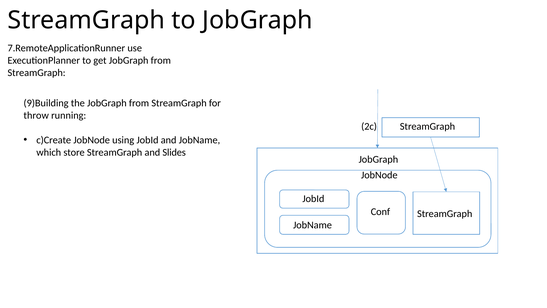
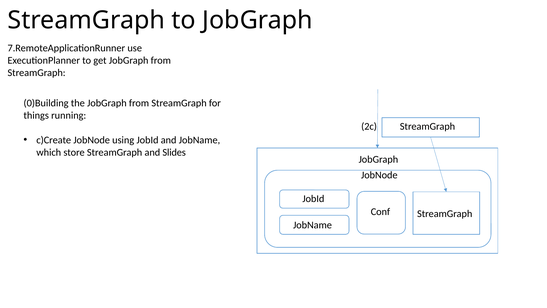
9)Building: 9)Building -> 0)Building
throw: throw -> things
